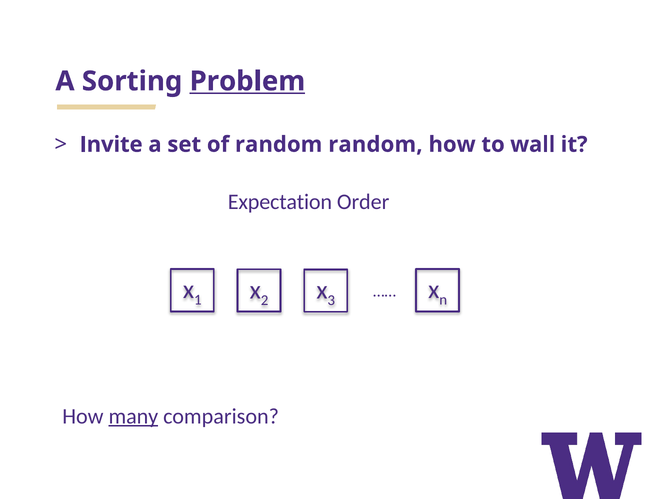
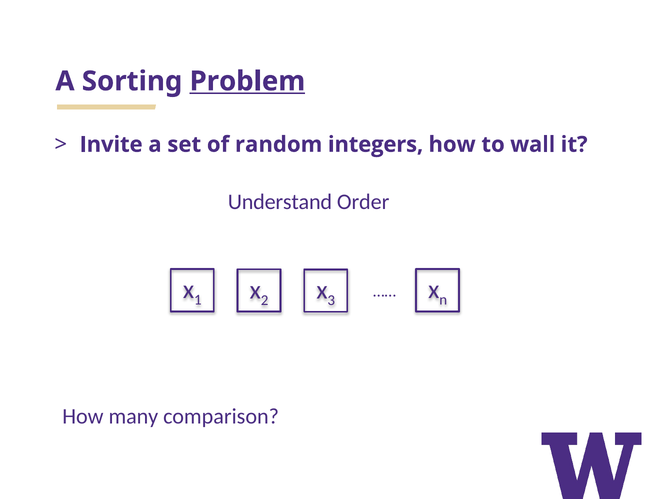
random random: random -> integers
Expectation: Expectation -> Understand
many underline: present -> none
